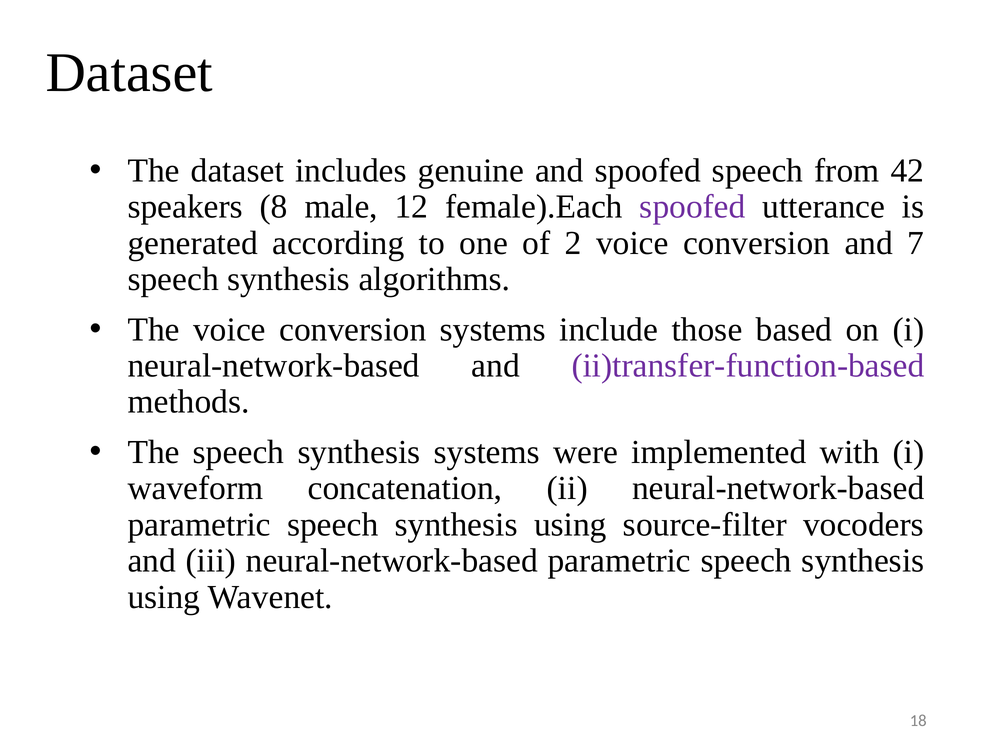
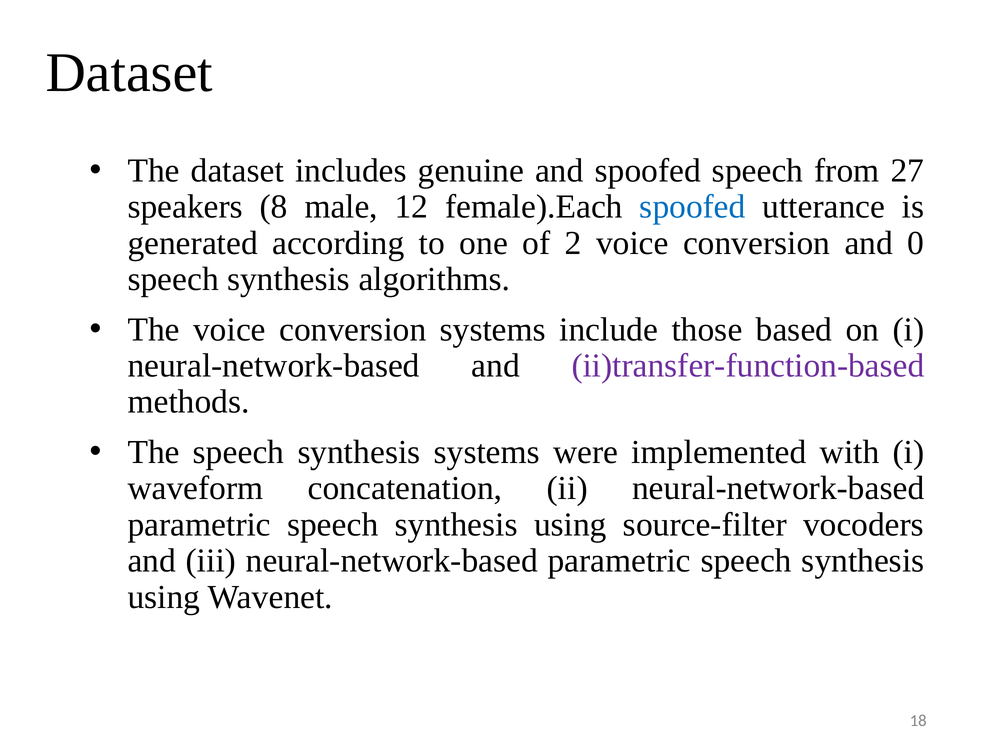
42: 42 -> 27
spoofed at (693, 207) colour: purple -> blue
7: 7 -> 0
